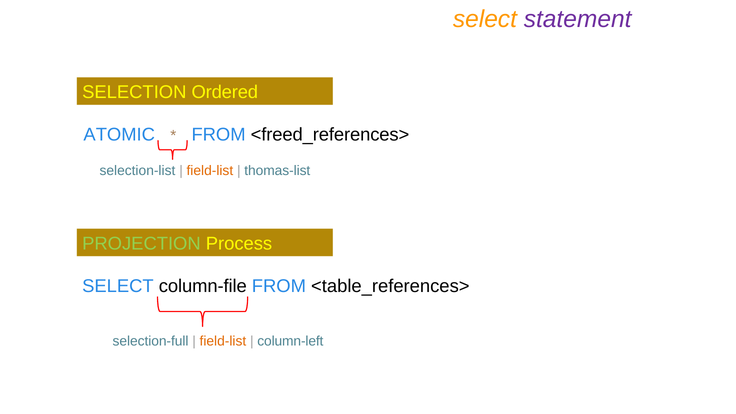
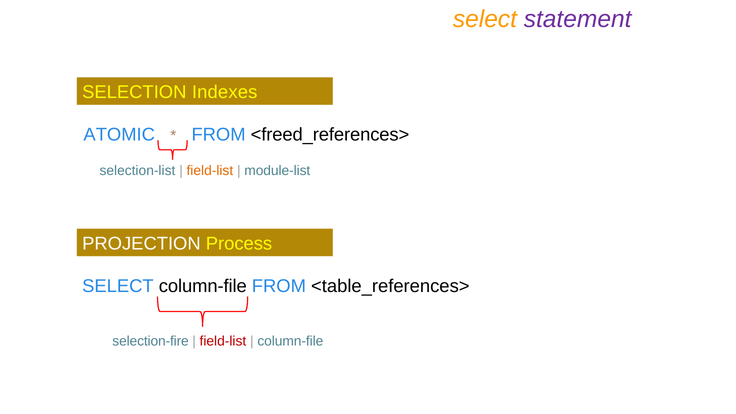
Ordered: Ordered -> Indexes
thomas-list: thomas-list -> module-list
PROJECTION colour: light green -> white
selection-full: selection-full -> selection-fire
field-list at (223, 341) colour: orange -> red
column-left at (290, 341): column-left -> column-file
